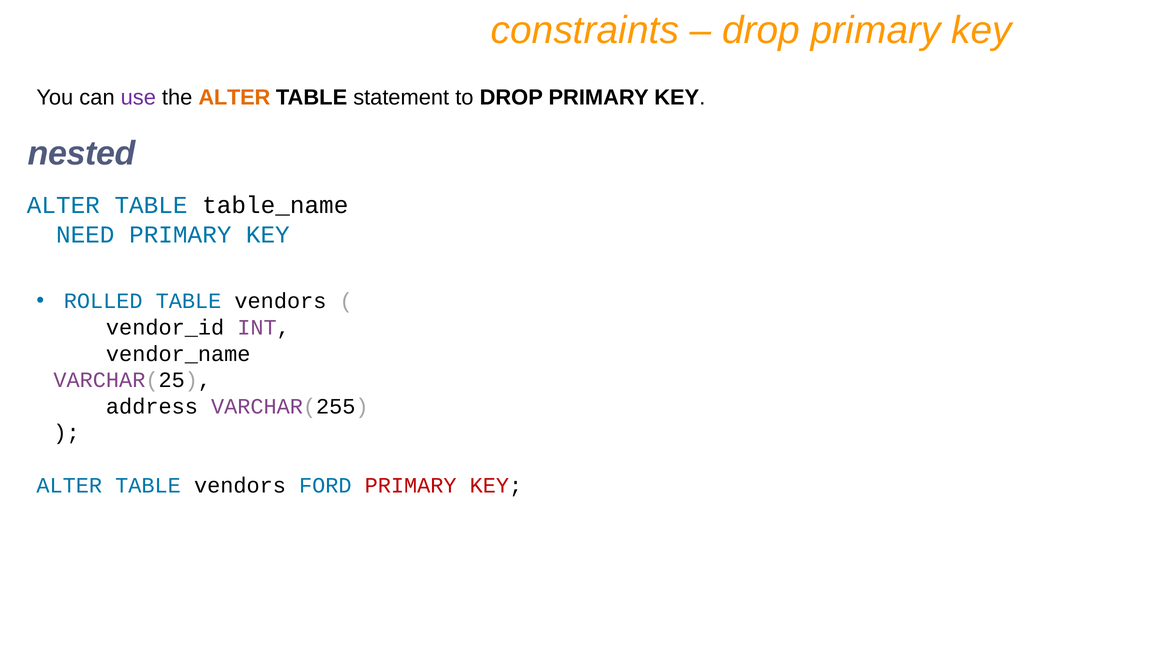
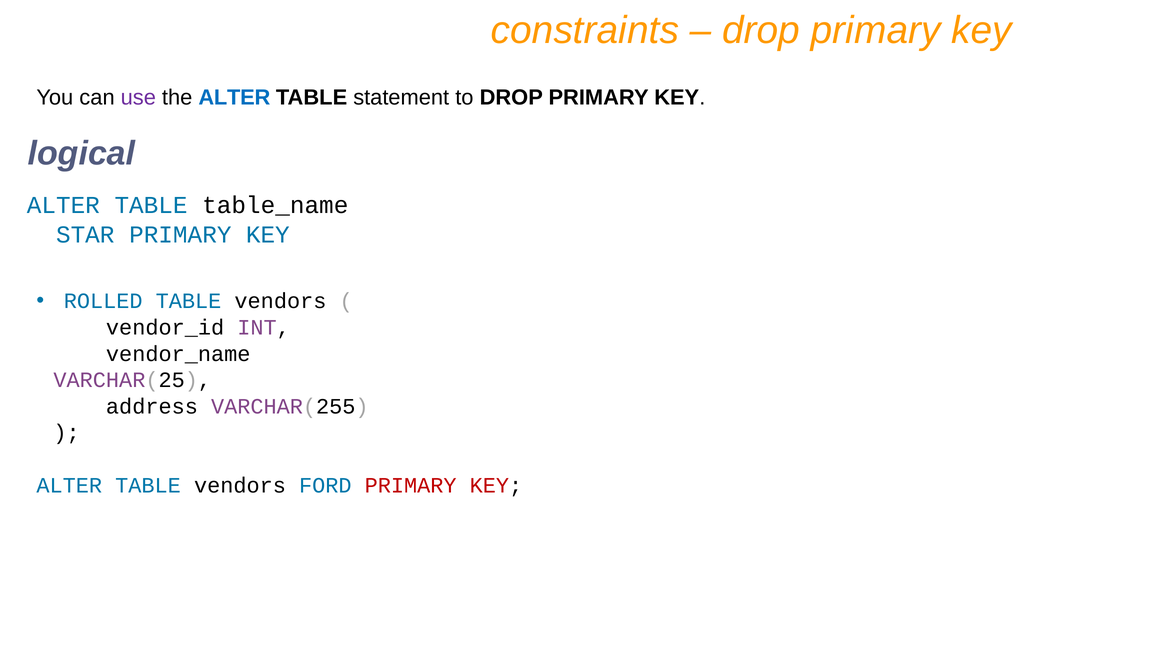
ALTER at (234, 97) colour: orange -> blue
nested: nested -> logical
NEED: NEED -> STAR
